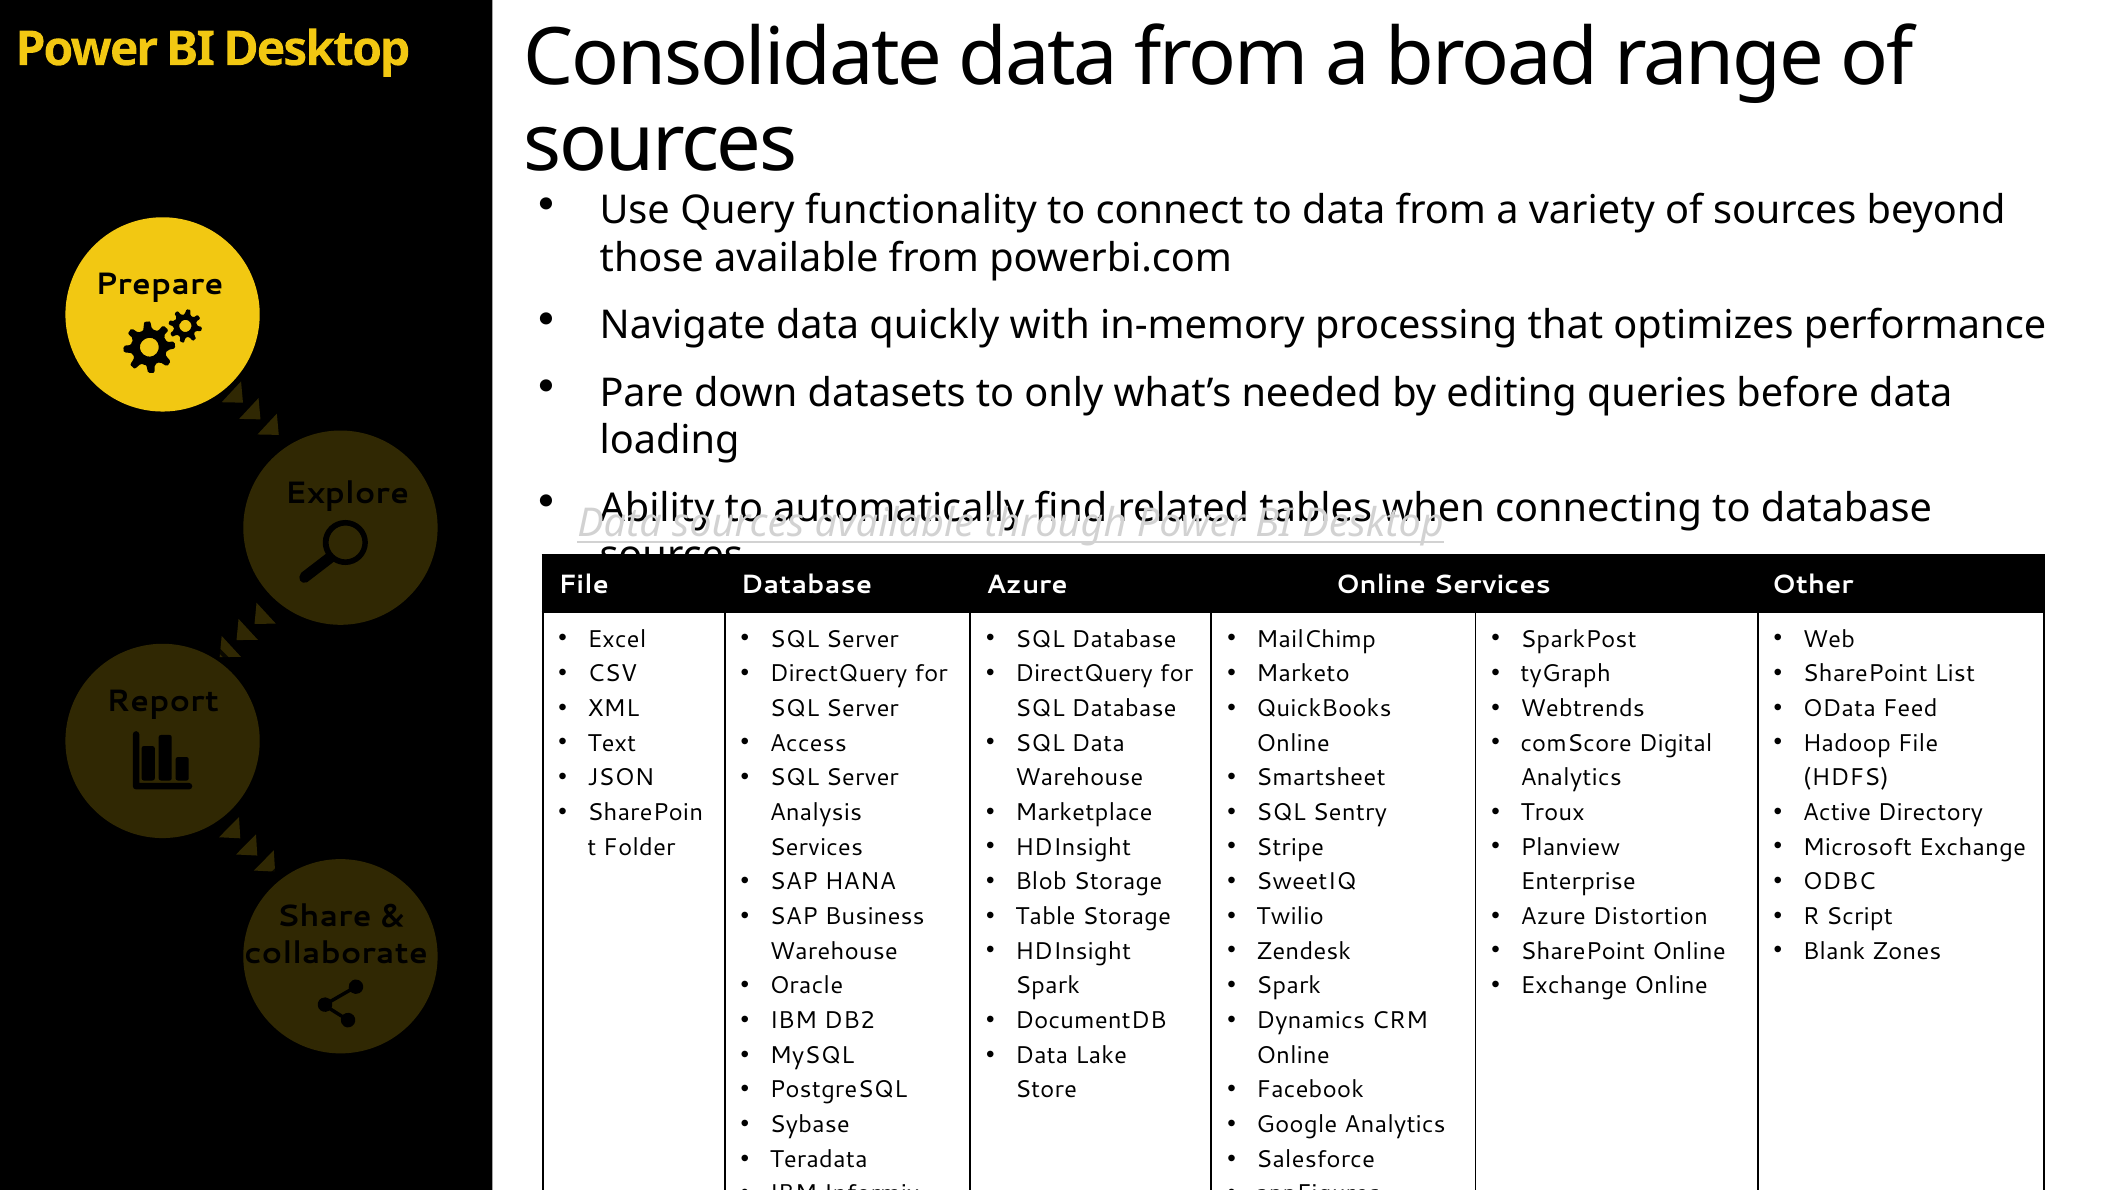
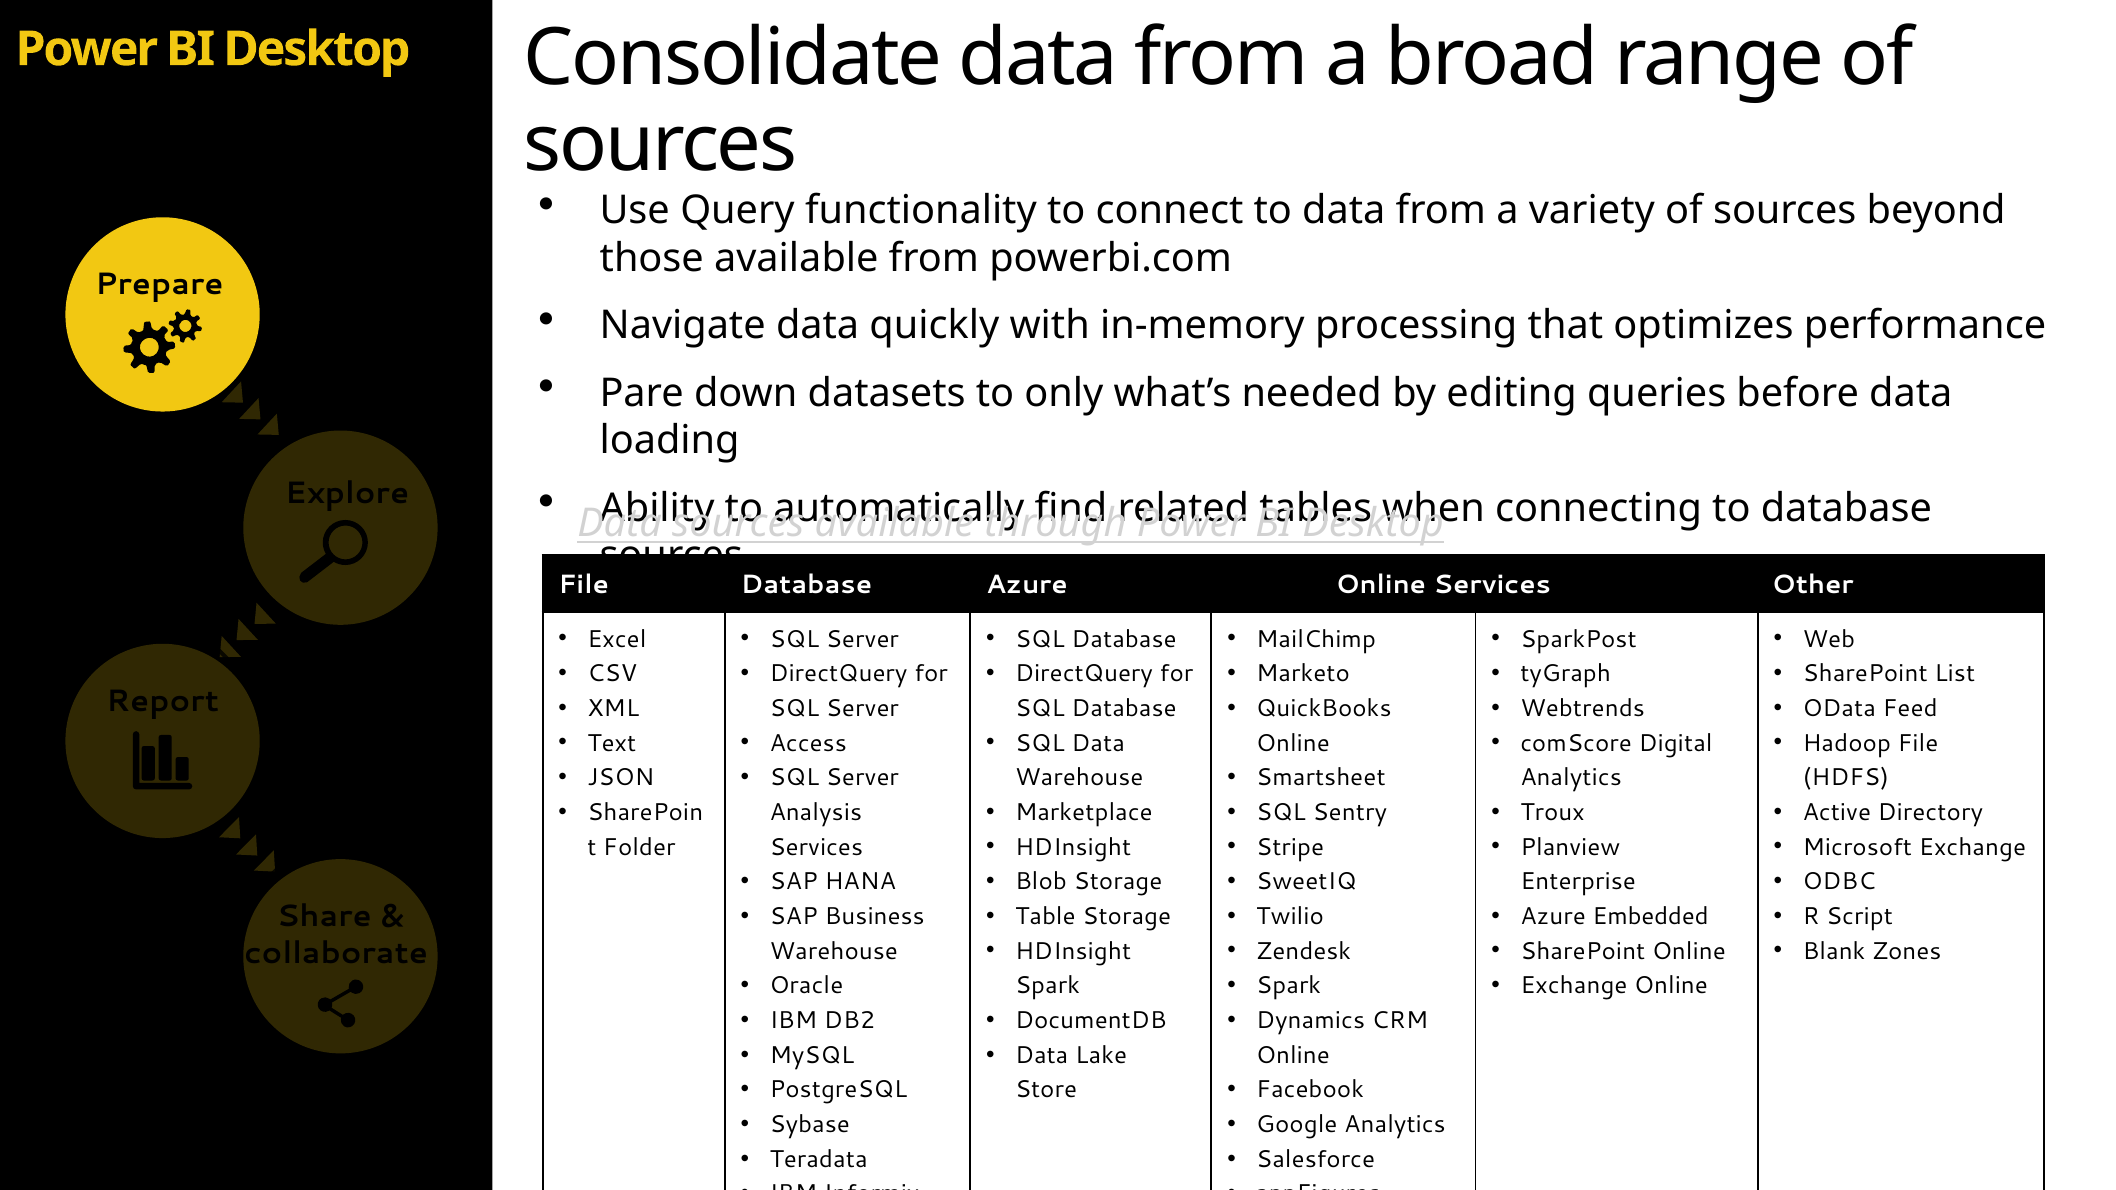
Distortion: Distortion -> Embedded
